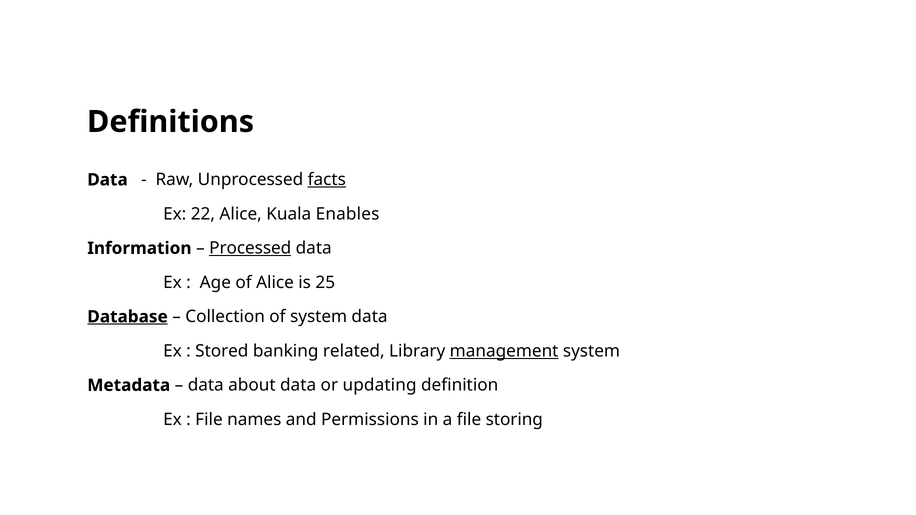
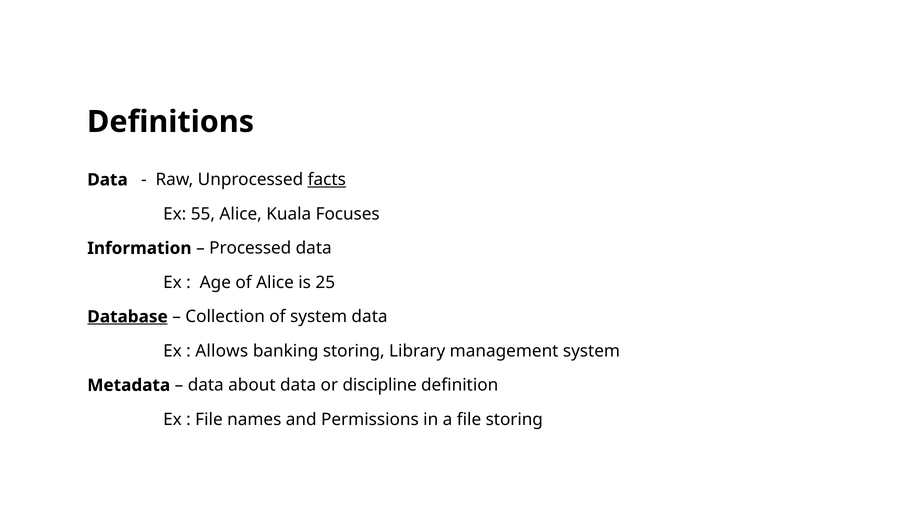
22: 22 -> 55
Enables: Enables -> Focuses
Processed underline: present -> none
Stored: Stored -> Allows
banking related: related -> storing
management underline: present -> none
updating: updating -> discipline
